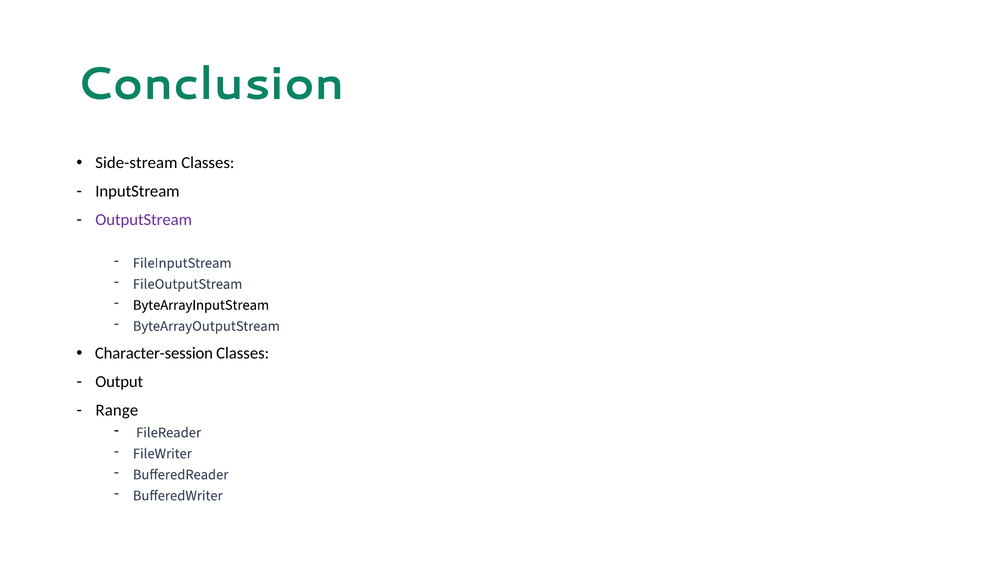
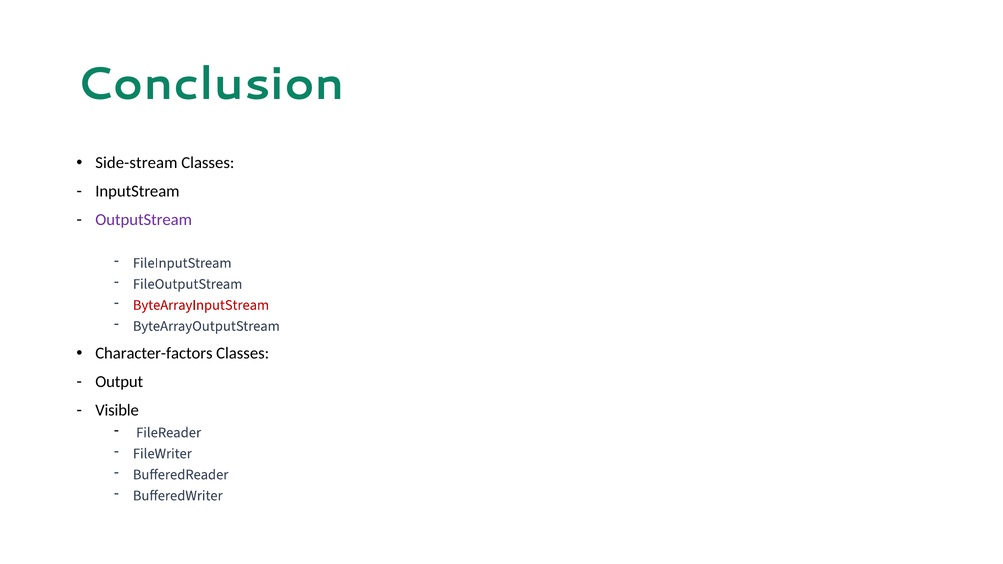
ByteArrayInputStream colour: black -> red
Character-session: Character-session -> Character-factors
Range: Range -> Visible
